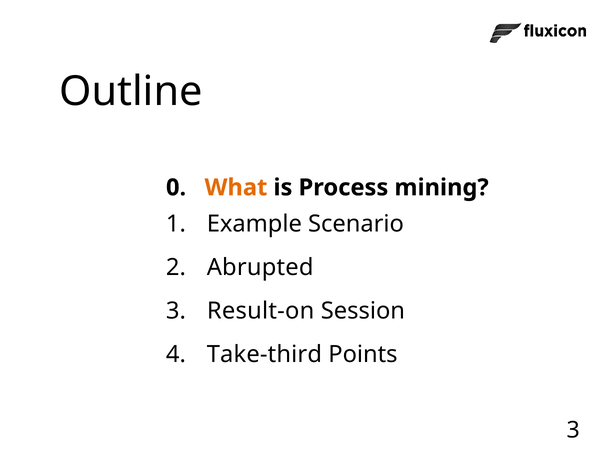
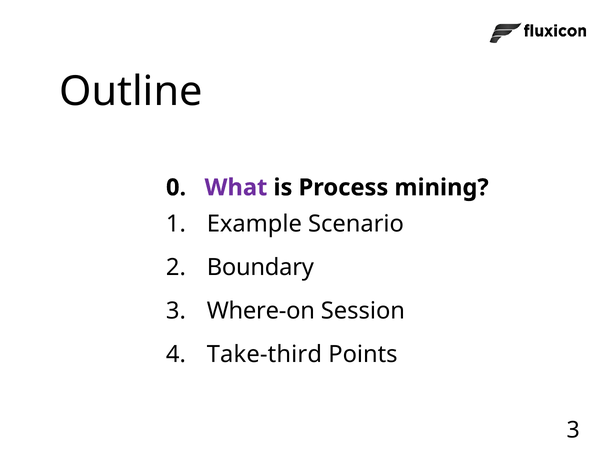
What colour: orange -> purple
Abrupted: Abrupted -> Boundary
Result-on: Result-on -> Where-on
